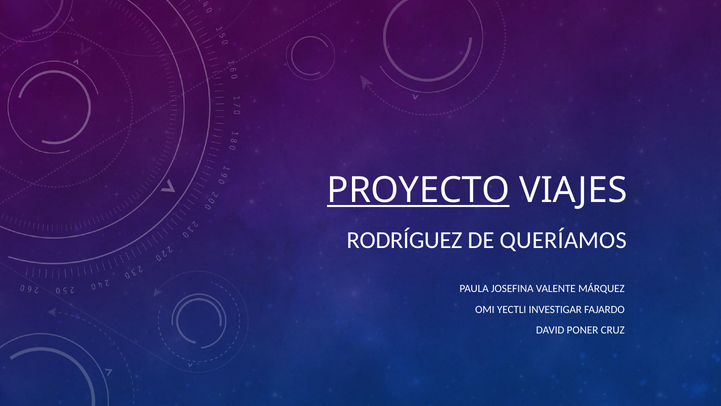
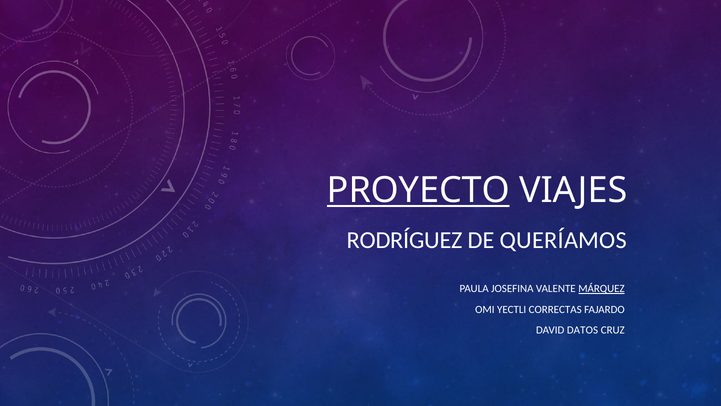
MÁRQUEZ underline: none -> present
INVESTIGAR: INVESTIGAR -> CORRECTAS
PONER: PONER -> DATOS
